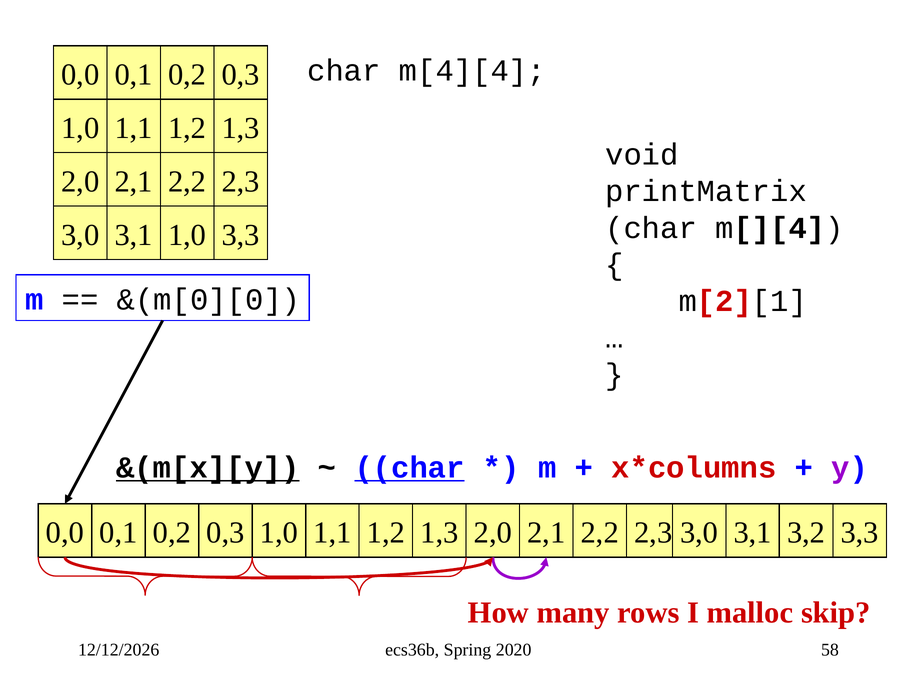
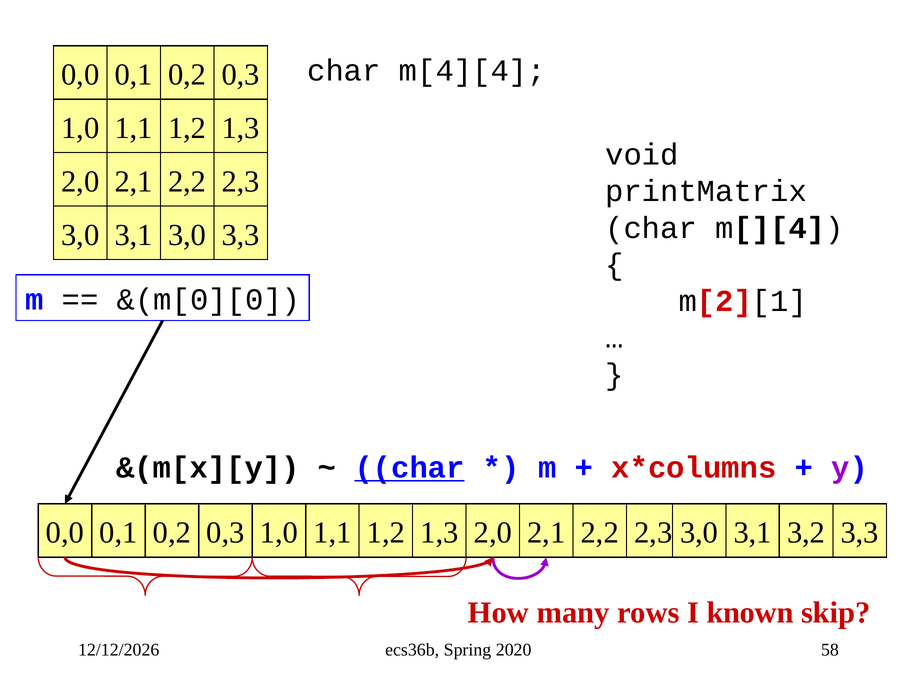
3,1 1,0: 1,0 -> 3,0
&(m[x][y underline: present -> none
malloc: malloc -> known
